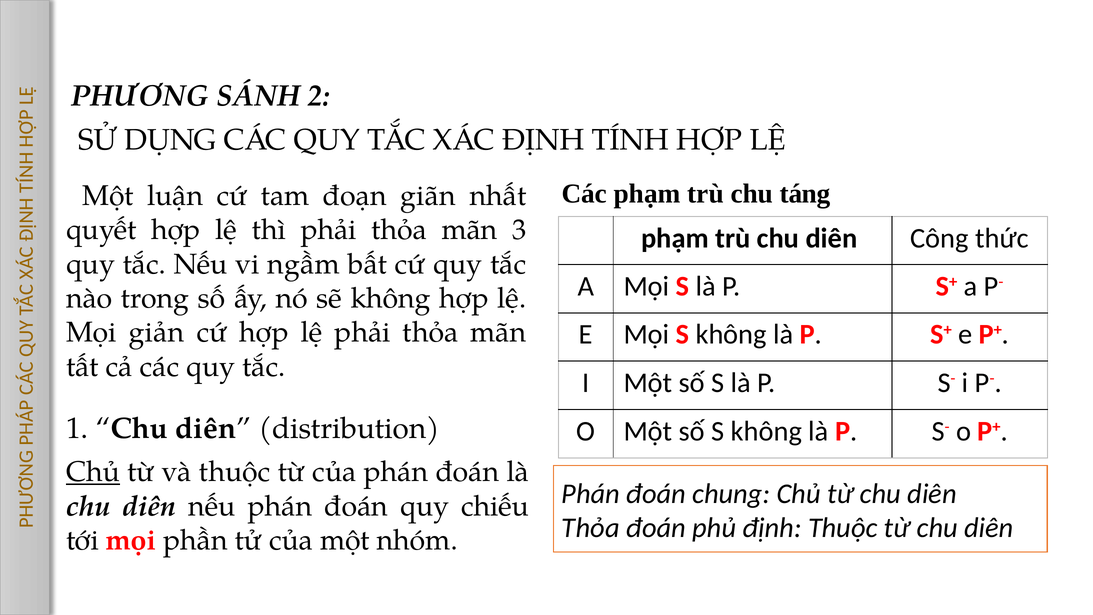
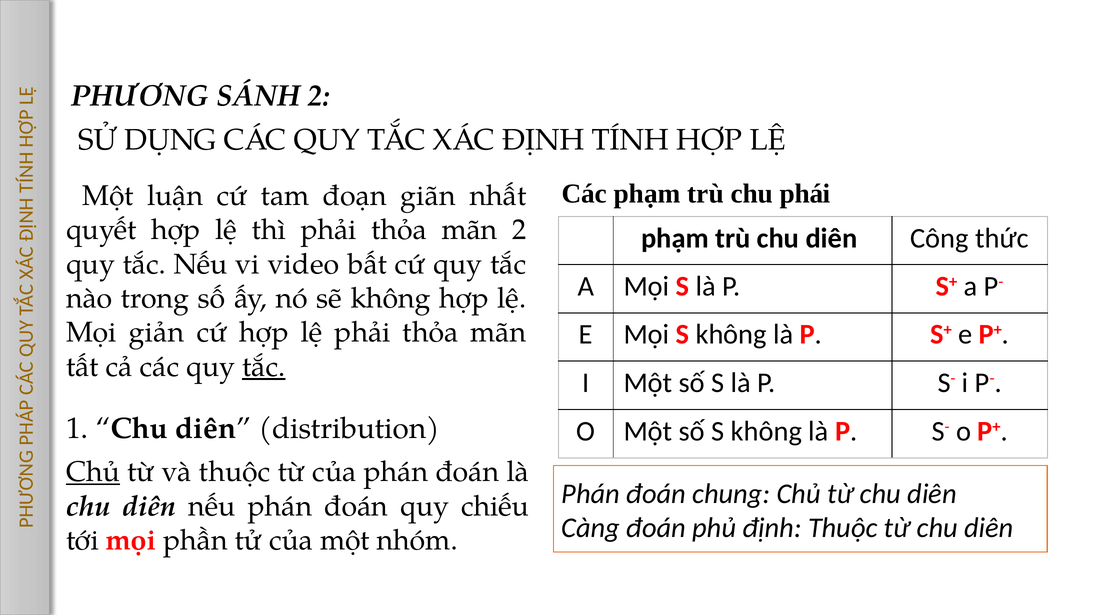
táng: táng -> phái
mãn 3: 3 -> 2
ngầm: ngầm -> video
tắc at (264, 367) underline: none -> present
Thỏa at (591, 528): Thỏa -> Càng
